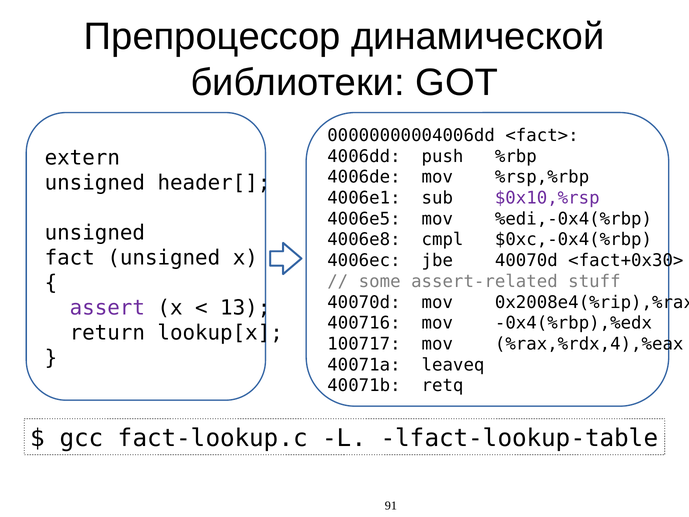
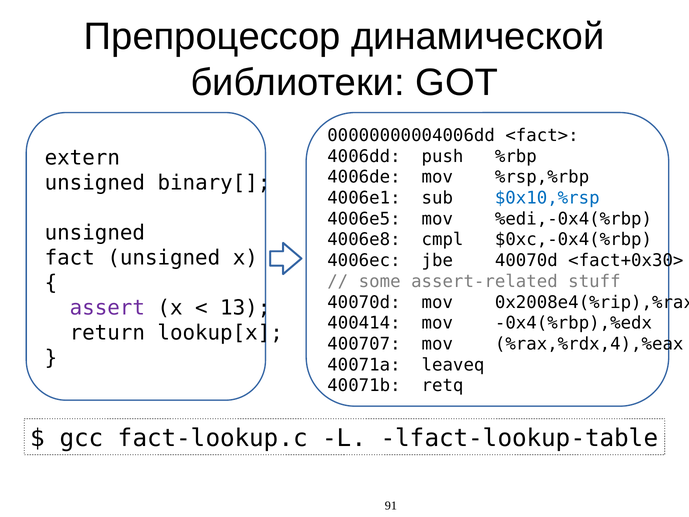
header[: header[ -> binary[
$0x10,%rsp colour: purple -> blue
400716: 400716 -> 400414
100717: 100717 -> 400707
